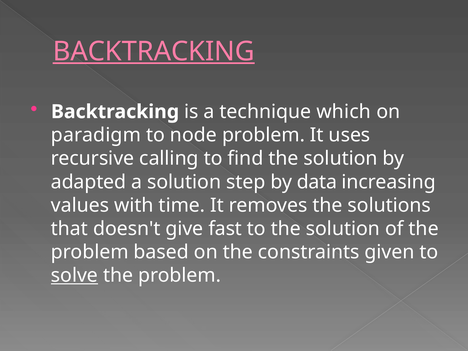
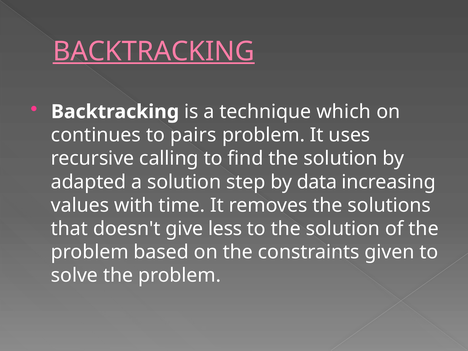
paradigm: paradigm -> continues
node: node -> pairs
fast: fast -> less
solve underline: present -> none
